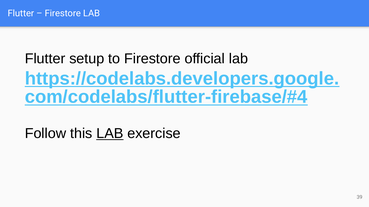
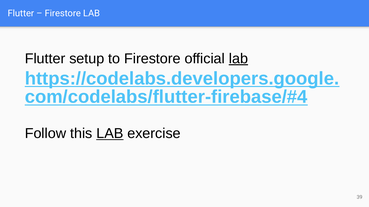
lab at (238, 59) underline: none -> present
